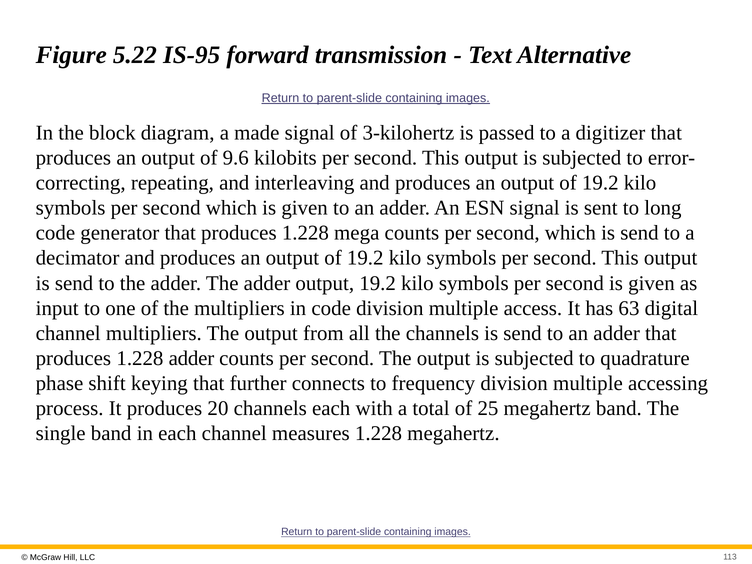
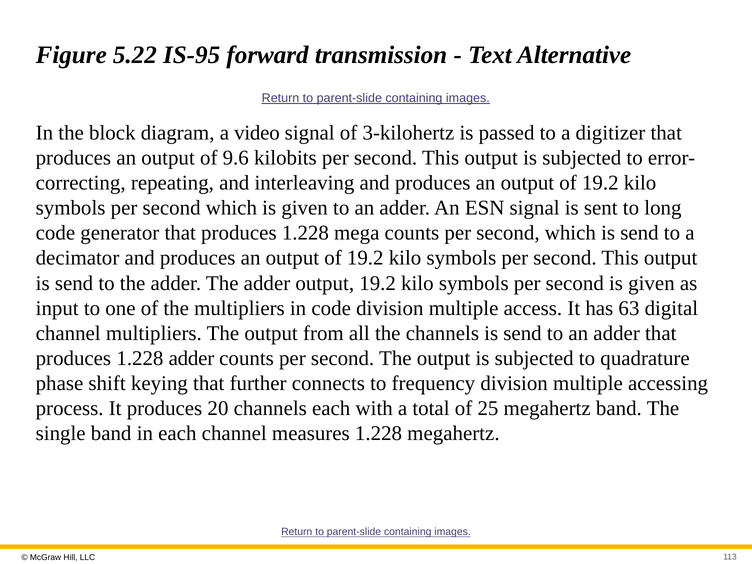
made: made -> video
